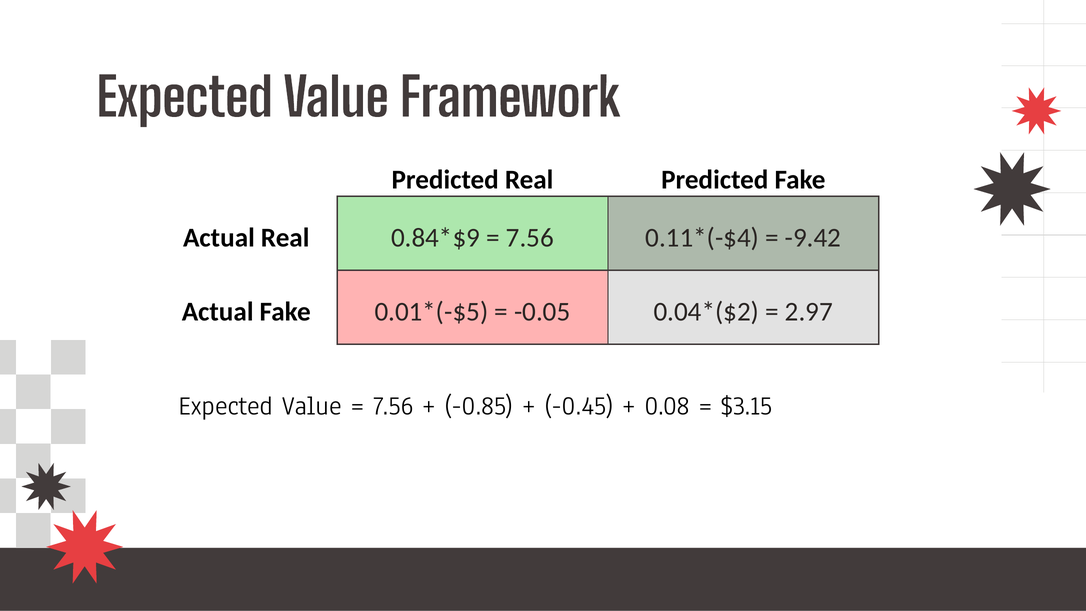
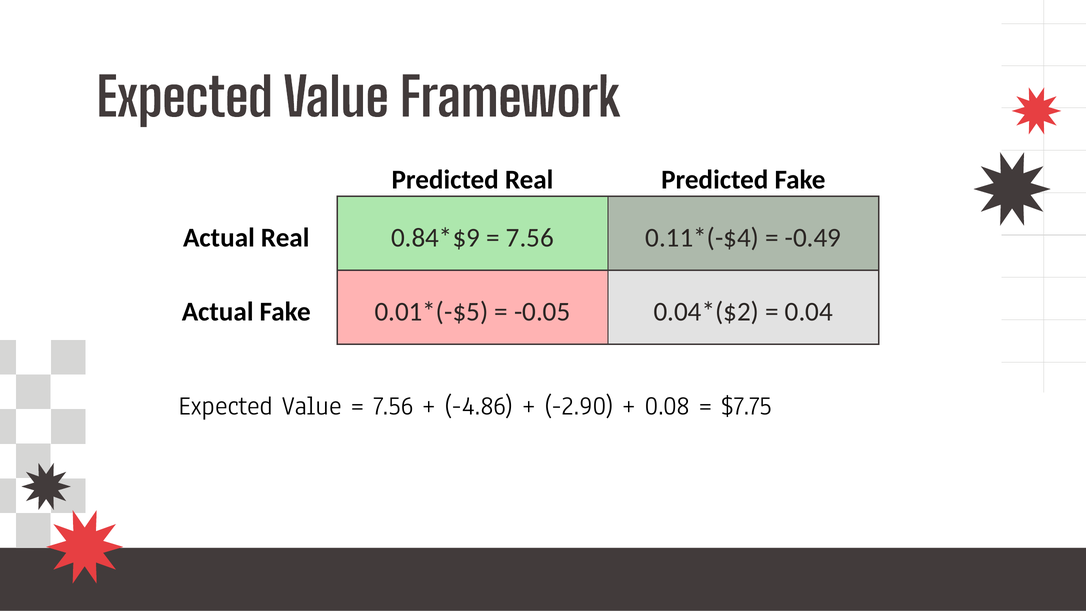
-9.42: -9.42 -> -0.49
2.97: 2.97 -> 0.04
-0.85: -0.85 -> -4.86
-0.45: -0.45 -> -2.90
$3.15: $3.15 -> $7.75
